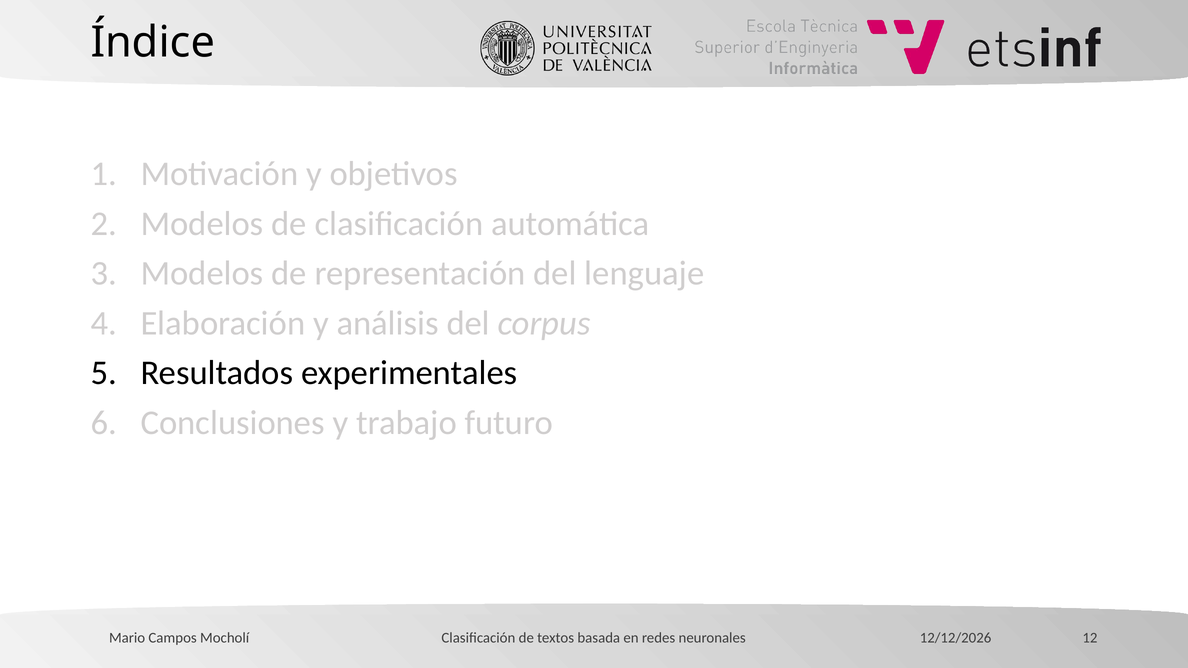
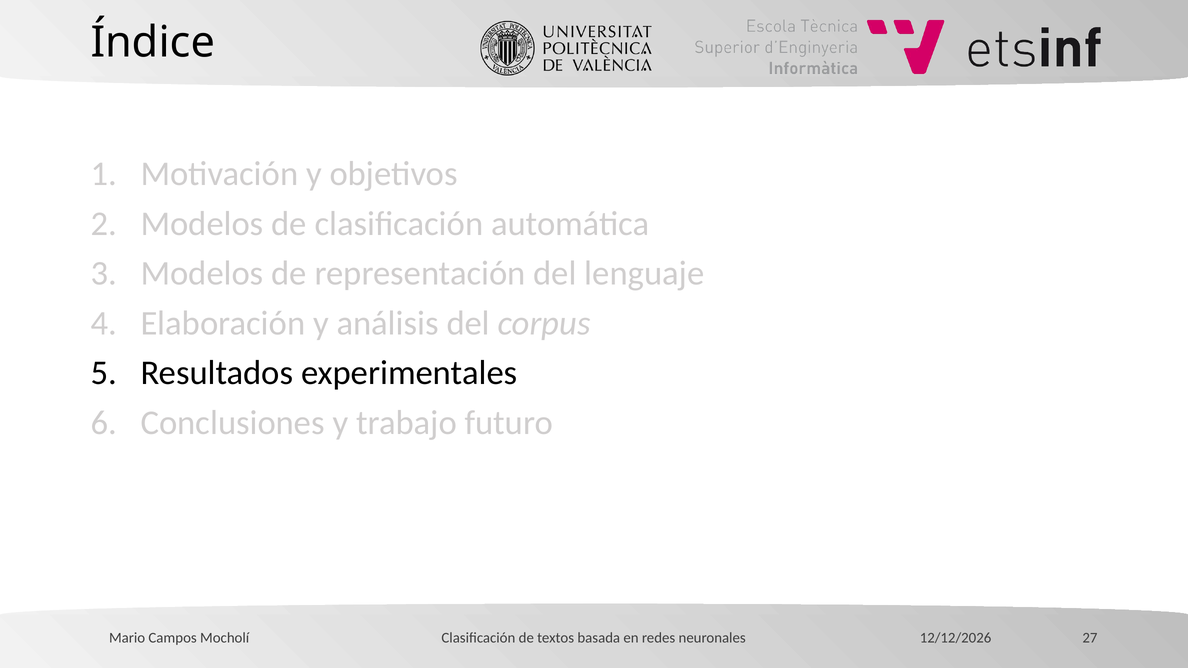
12: 12 -> 27
